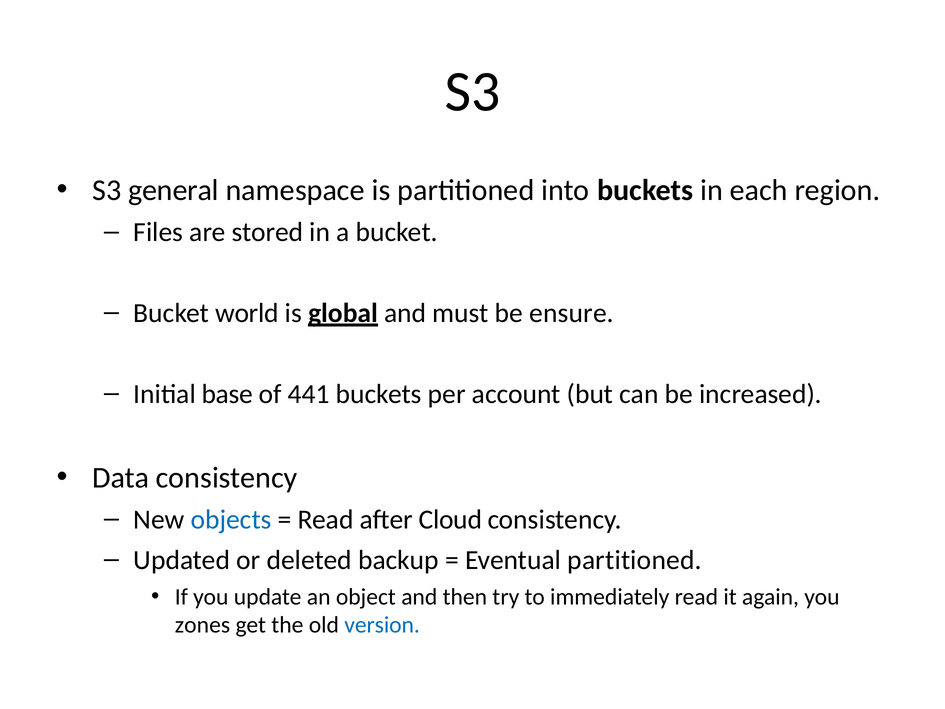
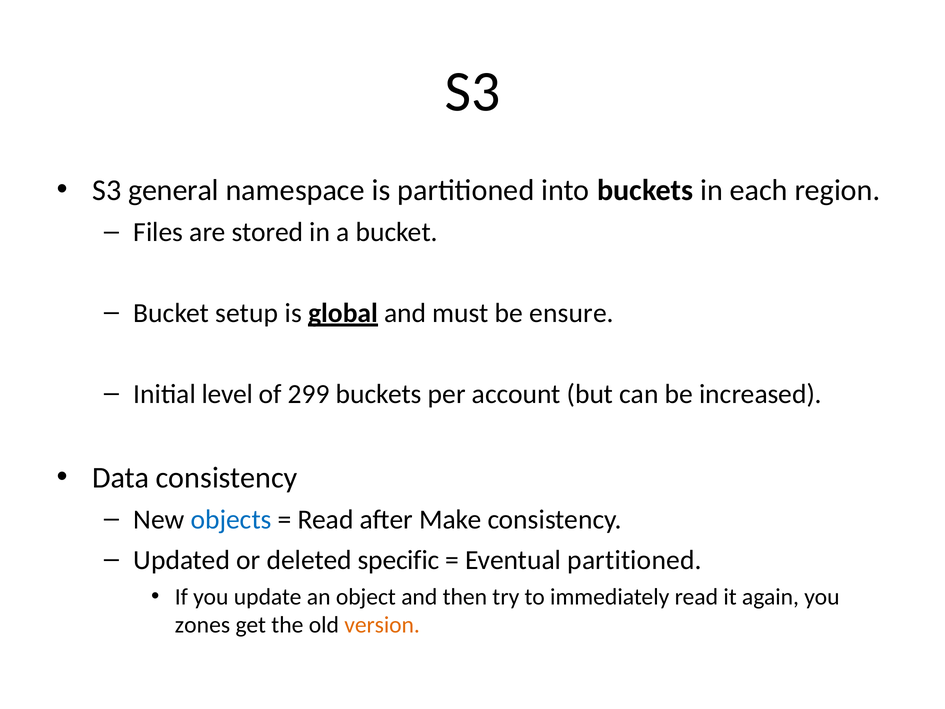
world: world -> setup
base: base -> level
441: 441 -> 299
Cloud: Cloud -> Make
backup: backup -> specific
version colour: blue -> orange
